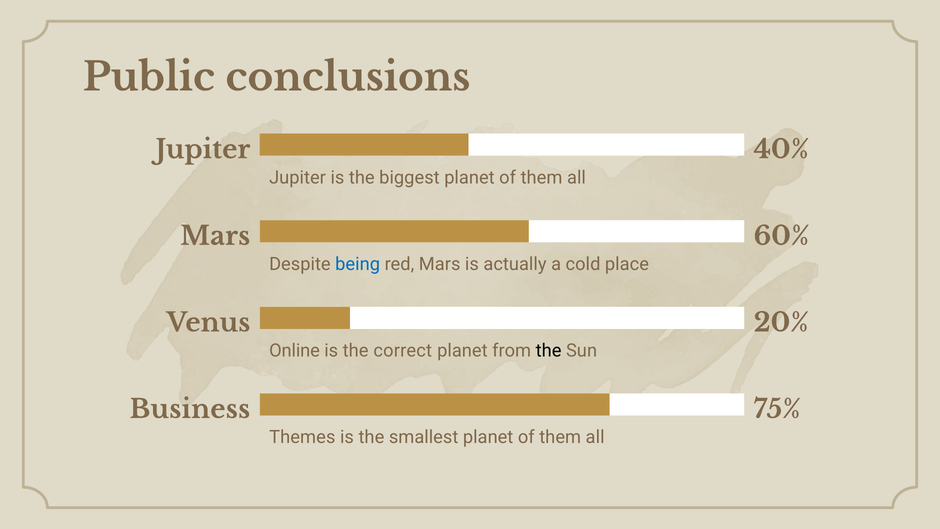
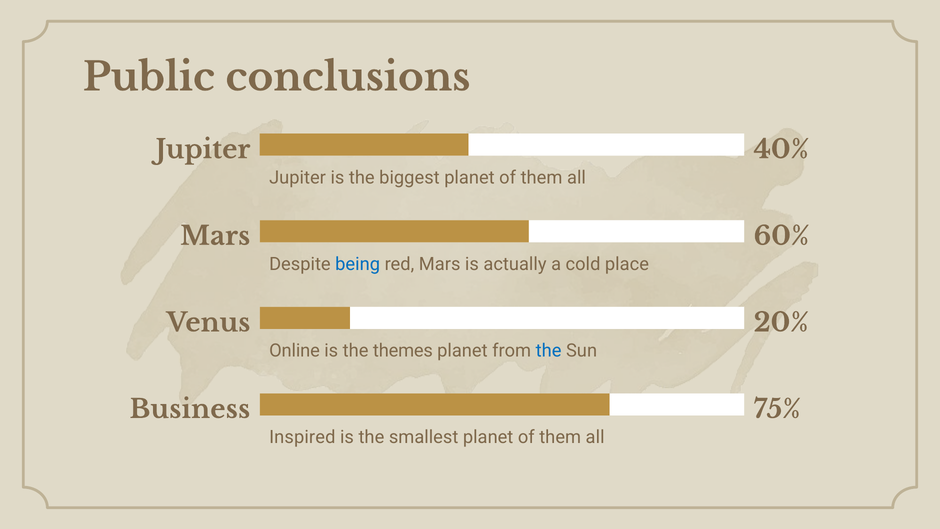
correct: correct -> themes
the at (549, 351) colour: black -> blue
Themes: Themes -> Inspired
